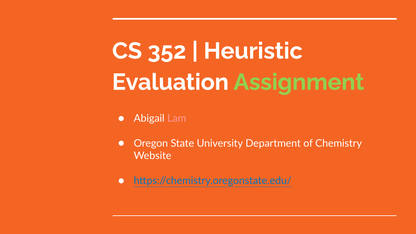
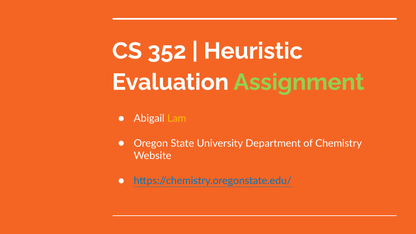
Lam colour: pink -> yellow
